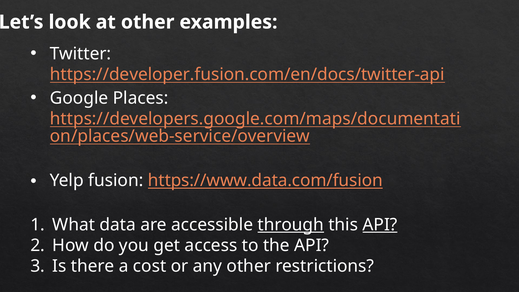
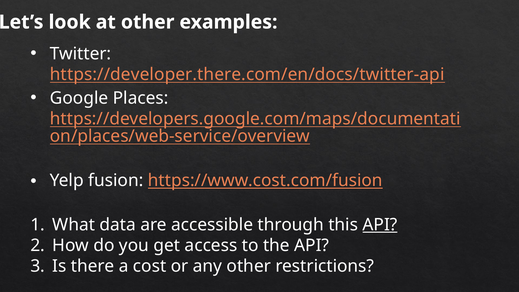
https://developer.fusion.com/en/docs/twitter-api: https://developer.fusion.com/en/docs/twitter-api -> https://developer.there.com/en/docs/twitter-api
https://www.data.com/fusion: https://www.data.com/fusion -> https://www.cost.com/fusion
through underline: present -> none
